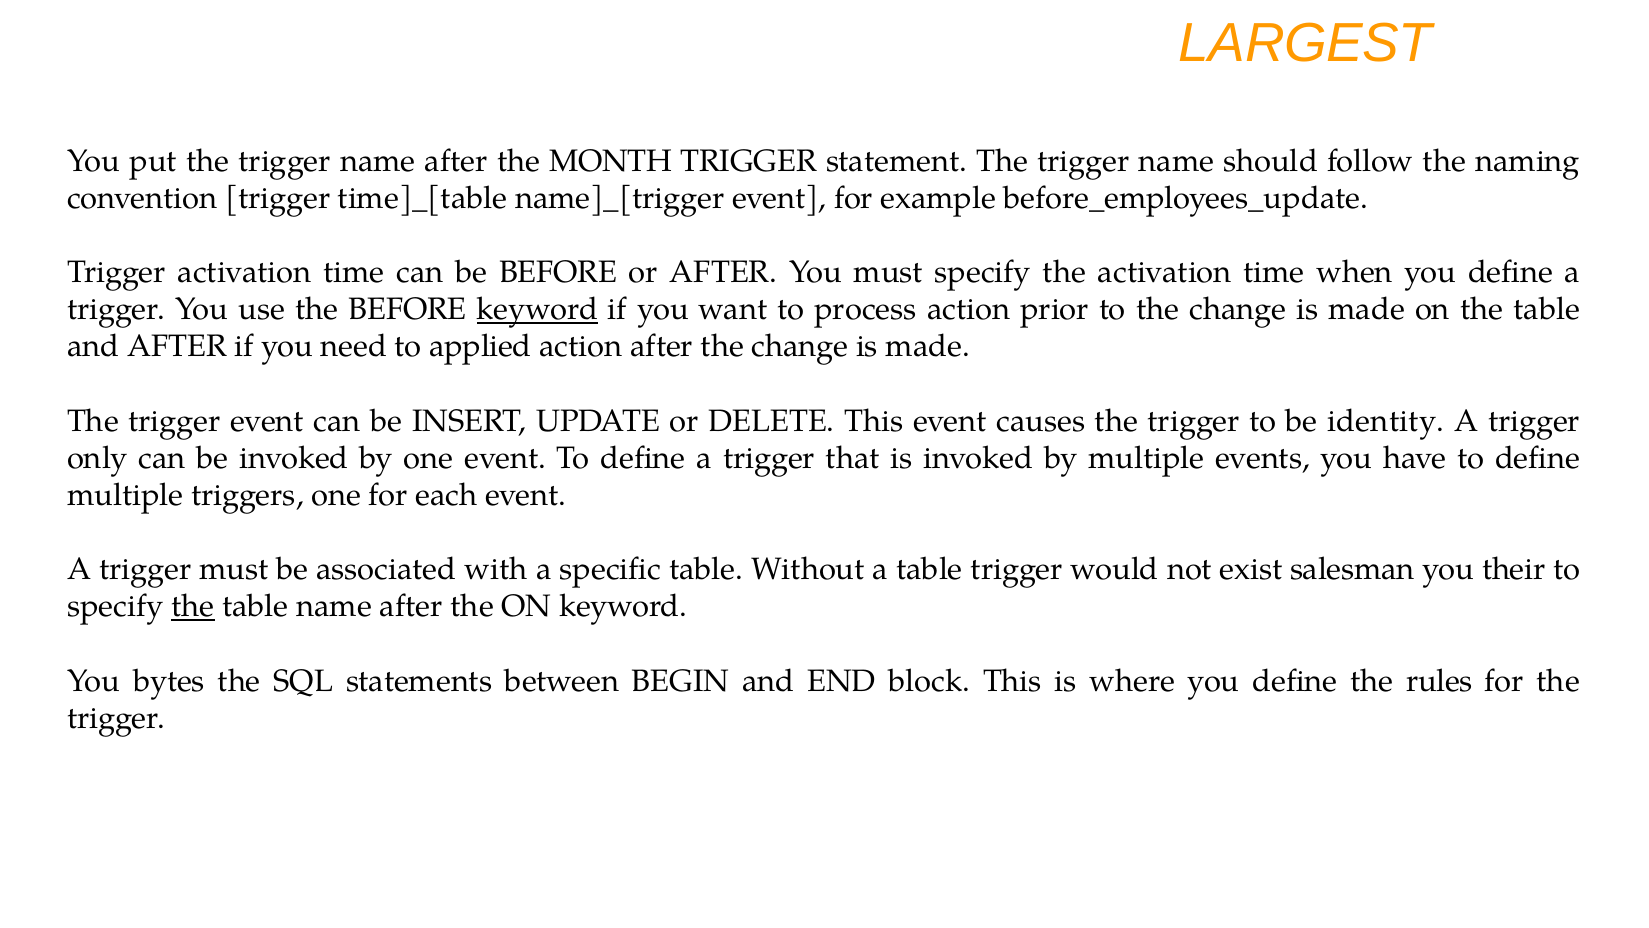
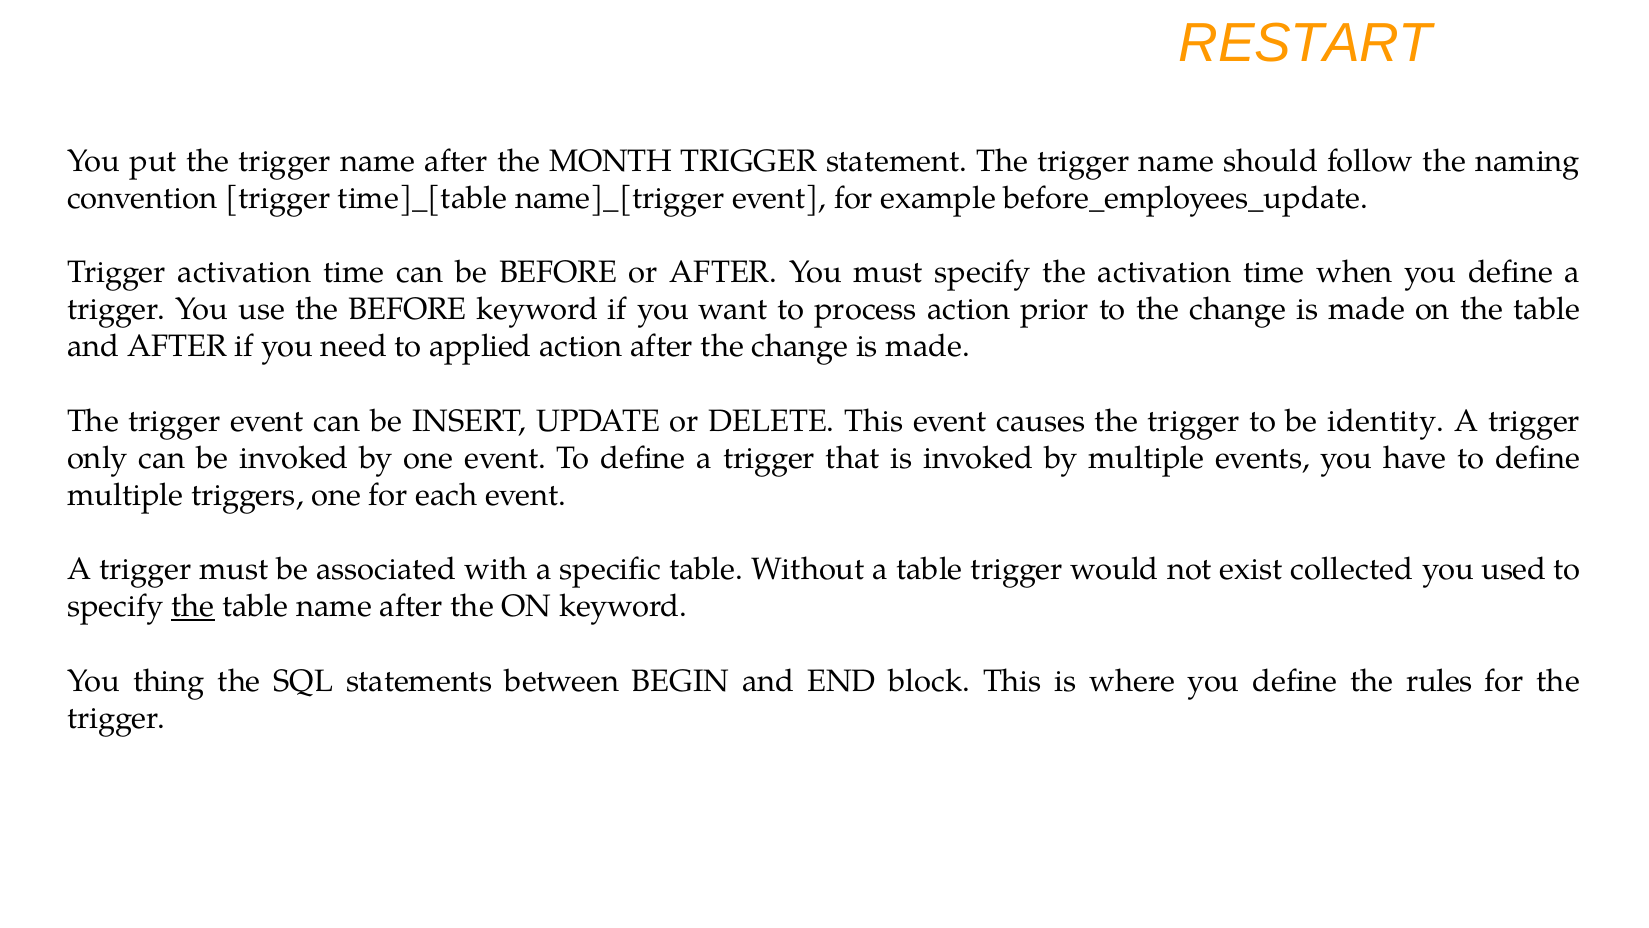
LARGEST: LARGEST -> RESTART
keyword at (537, 309) underline: present -> none
salesman: salesman -> collected
their: their -> used
bytes: bytes -> thing
